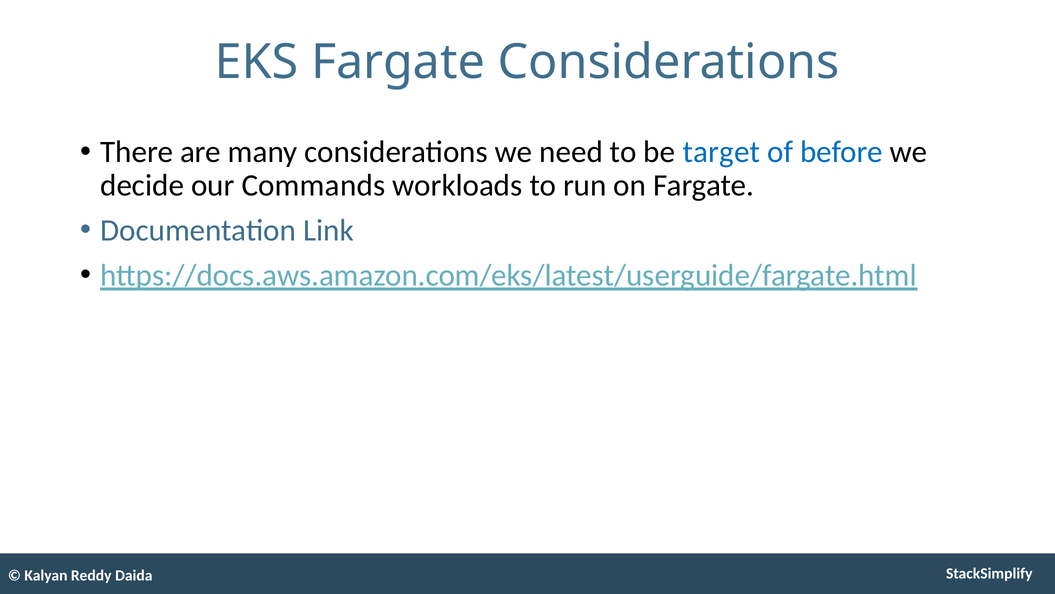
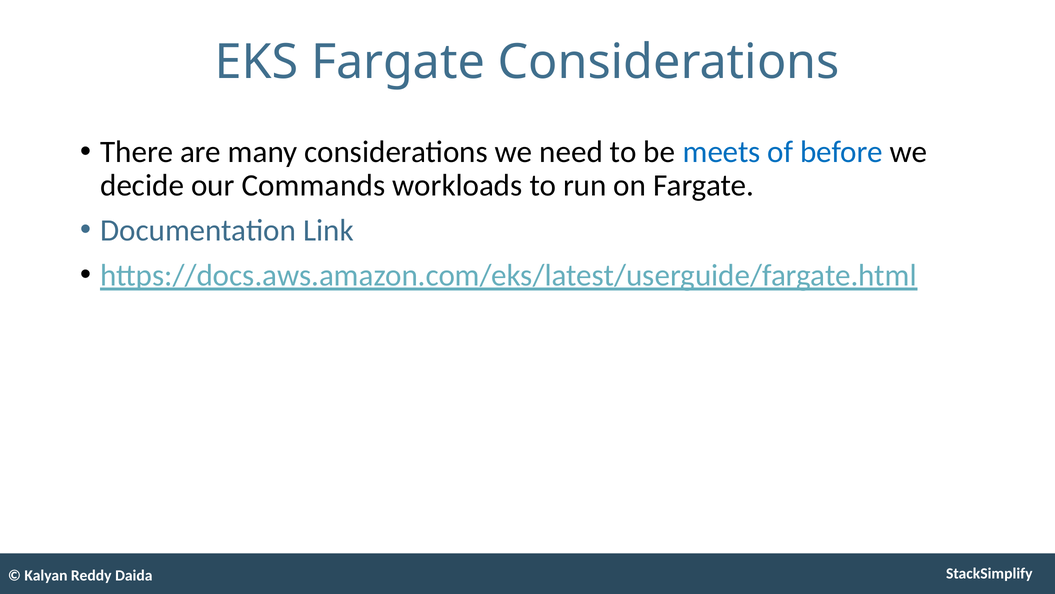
target: target -> meets
